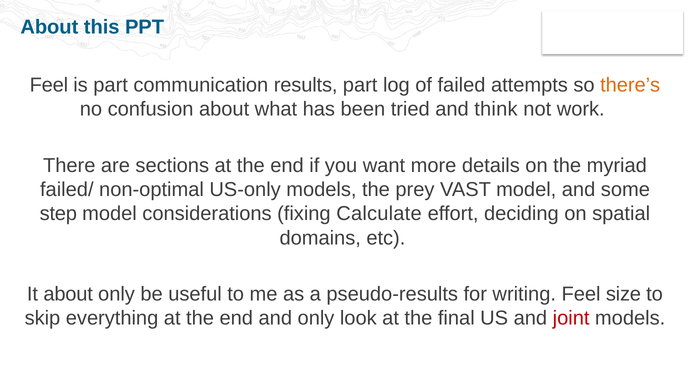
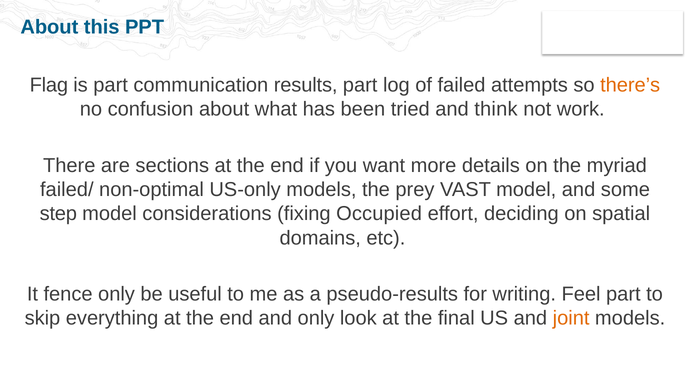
Feel at (49, 85): Feel -> Flag
Calculate: Calculate -> Occupied
It about: about -> fence
Feel size: size -> part
joint colour: red -> orange
